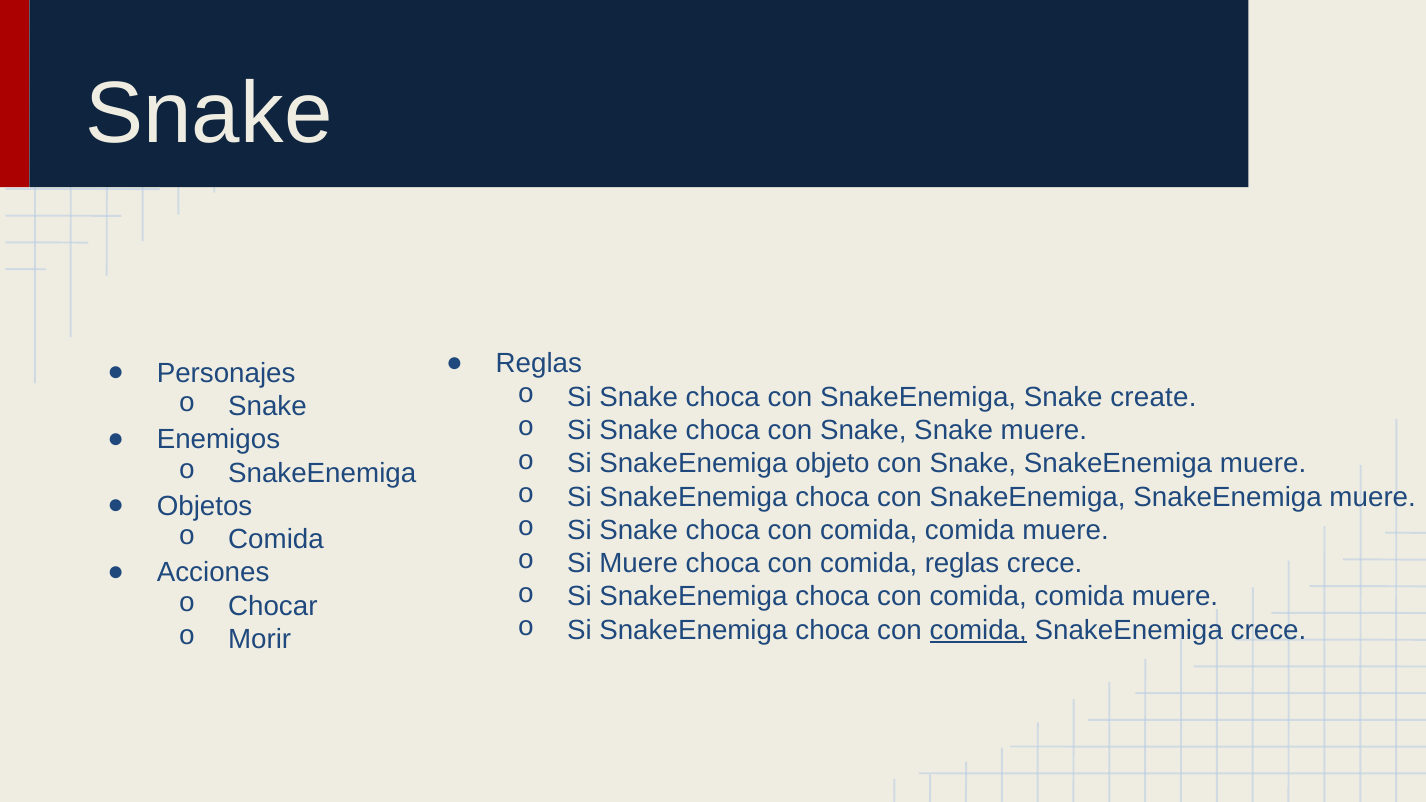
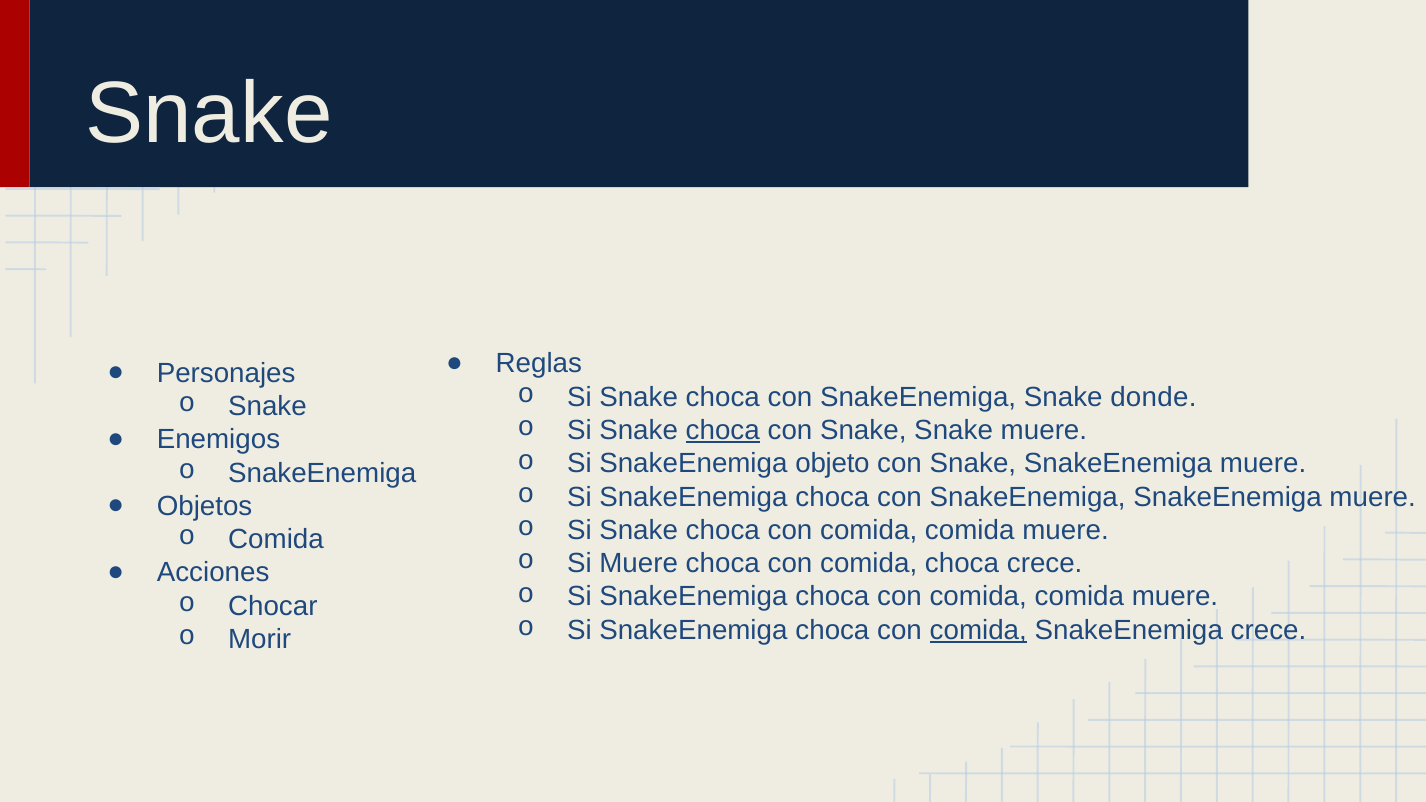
create: create -> donde
choca at (723, 430) underline: none -> present
comida reglas: reglas -> choca
